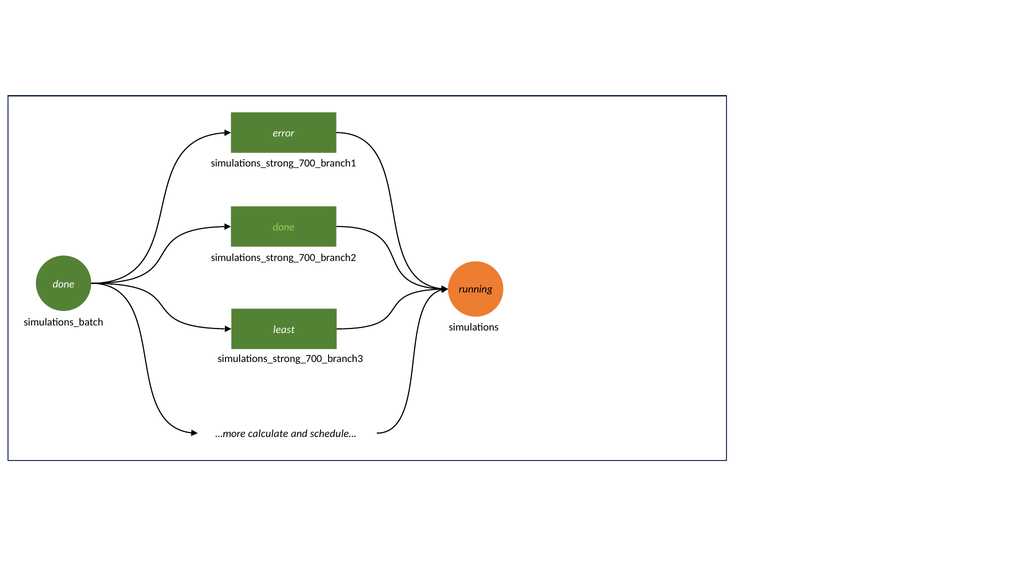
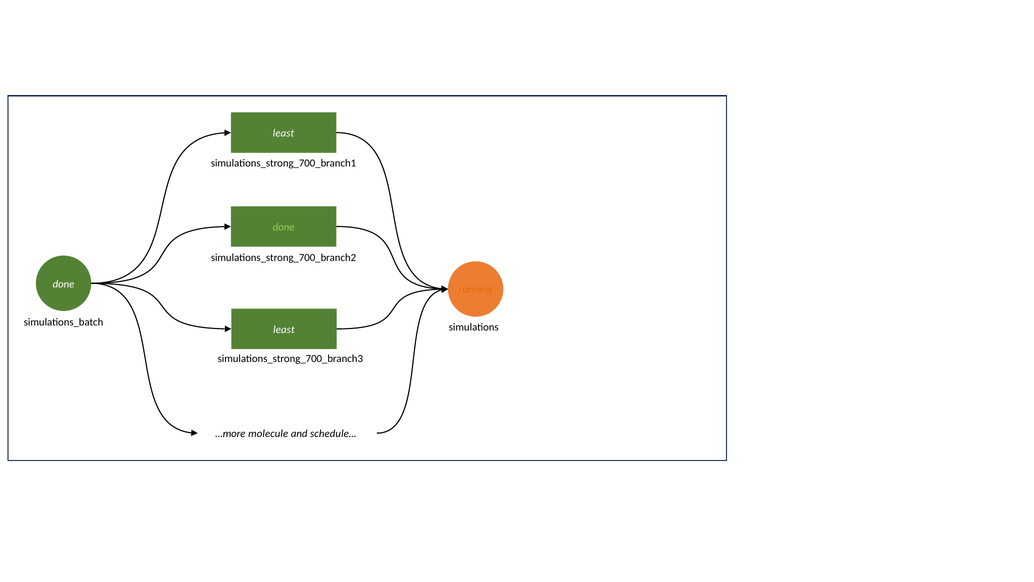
error at (284, 133): error -> least
running colour: black -> orange
calculate: calculate -> molecule
